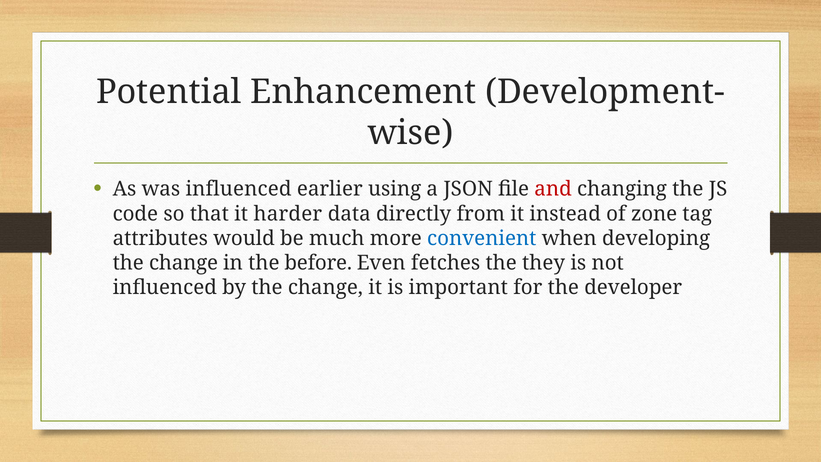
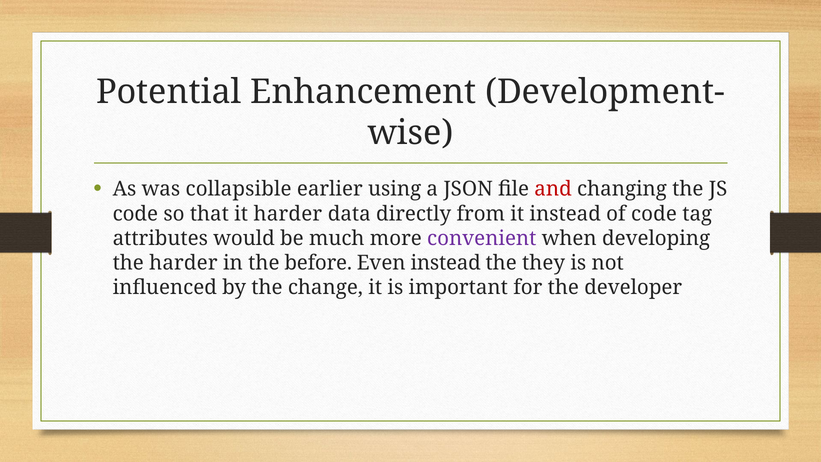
was influenced: influenced -> collapsible
of zone: zone -> code
convenient colour: blue -> purple
change at (184, 263): change -> harder
Even fetches: fetches -> instead
